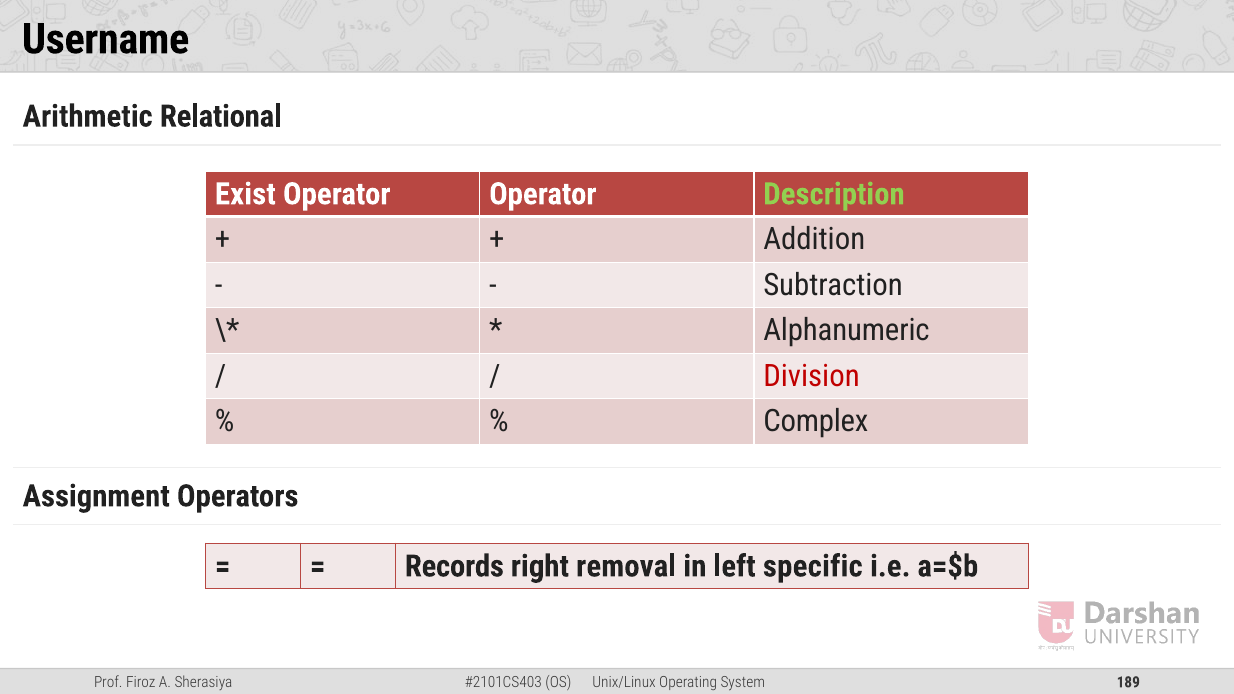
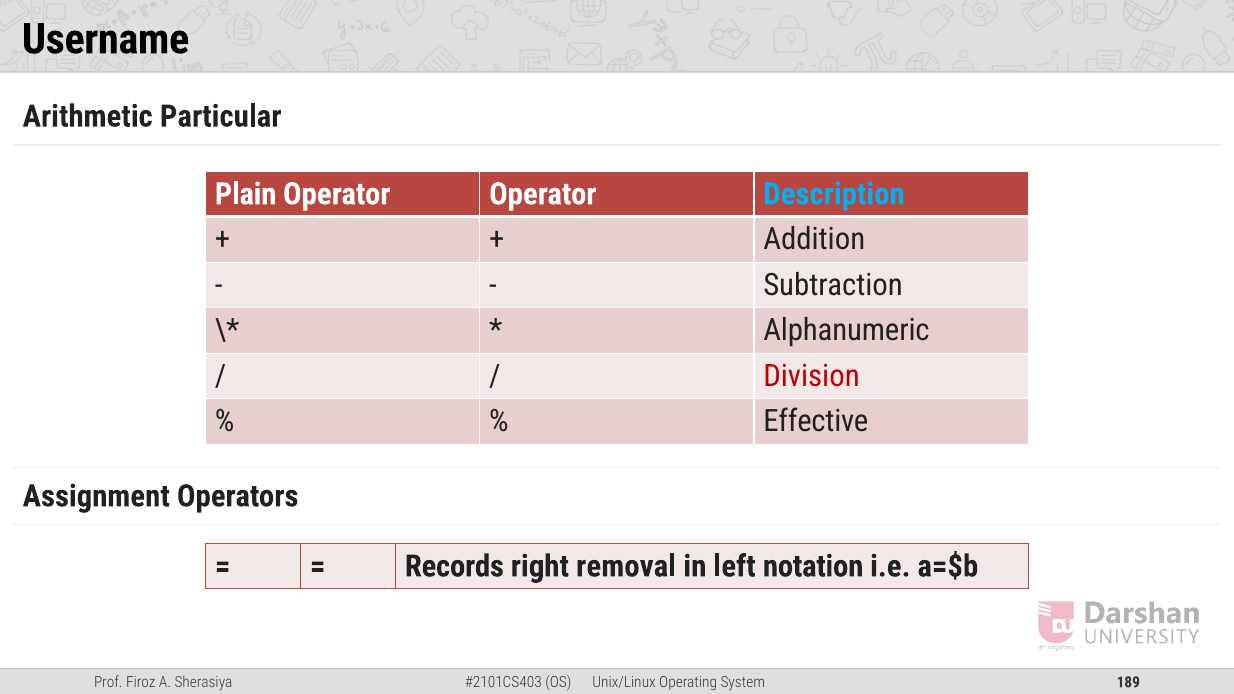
Relational: Relational -> Particular
Exist: Exist -> Plain
Description colour: light green -> light blue
Complex: Complex -> Effective
specific: specific -> notation
